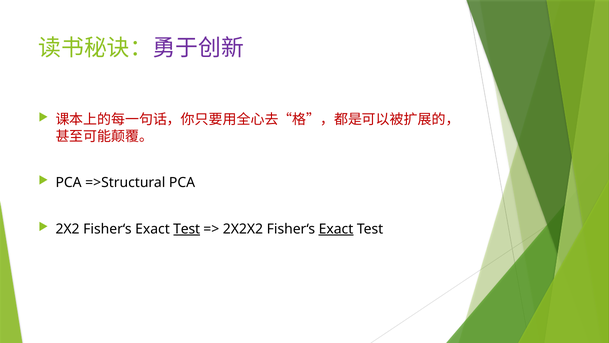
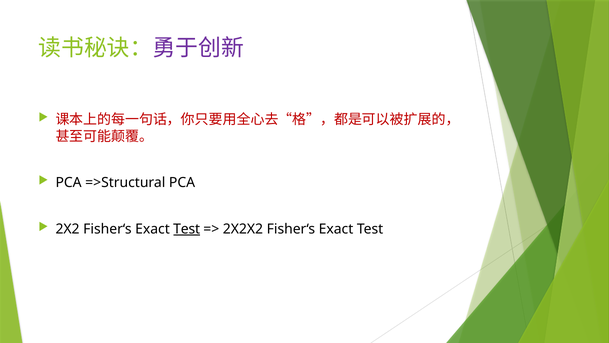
Exact at (336, 229) underline: present -> none
